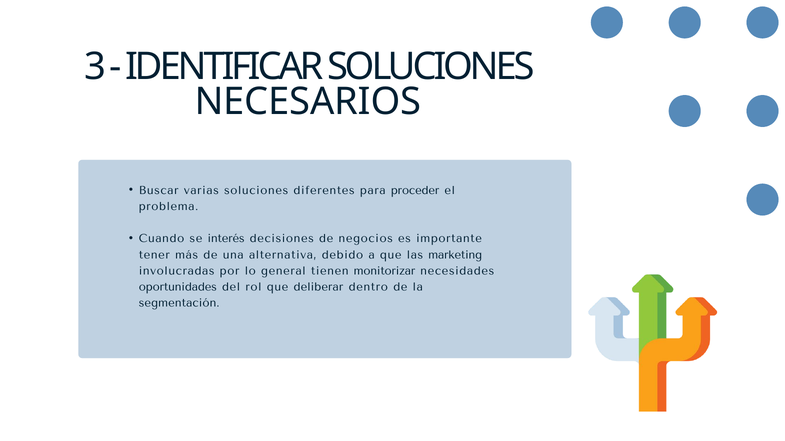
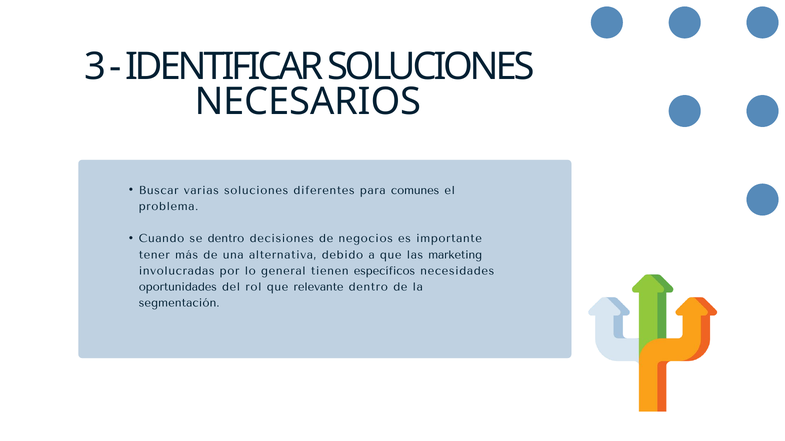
proceder: proceder -> comunes
se interés: interés -> dentro
monitorizar: monitorizar -> específicos
deliberar: deliberar -> relevante
